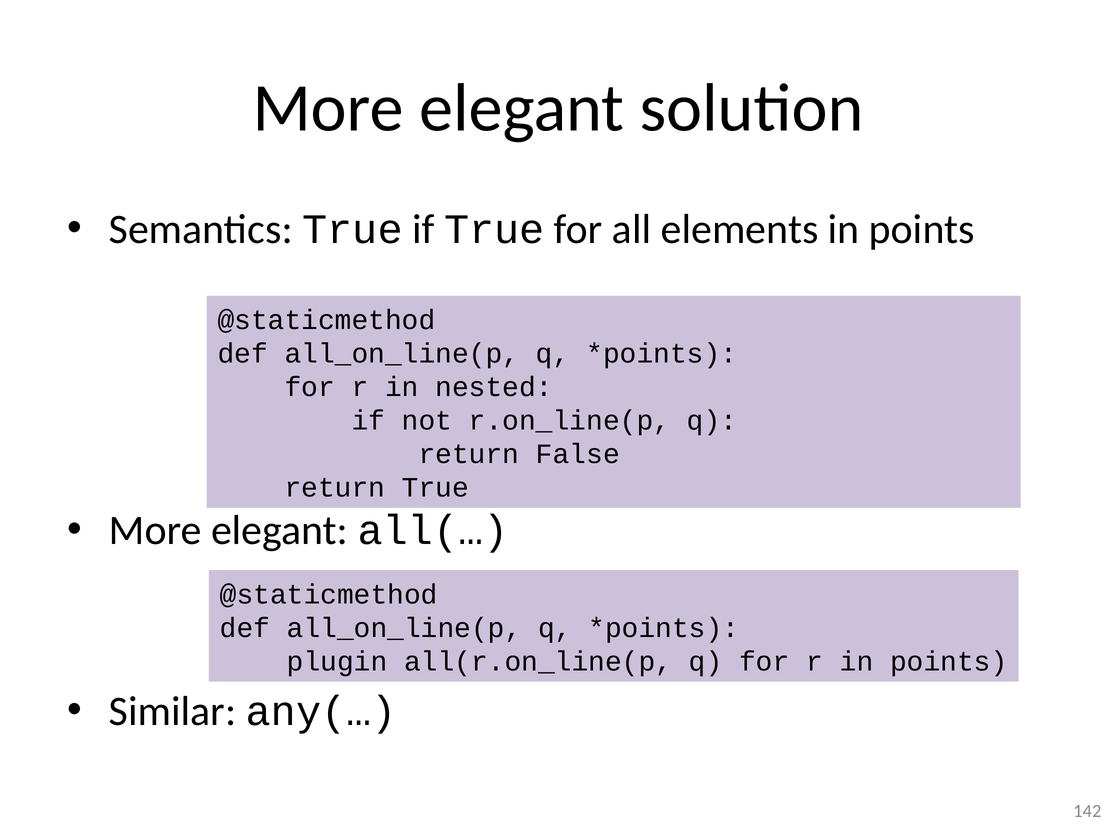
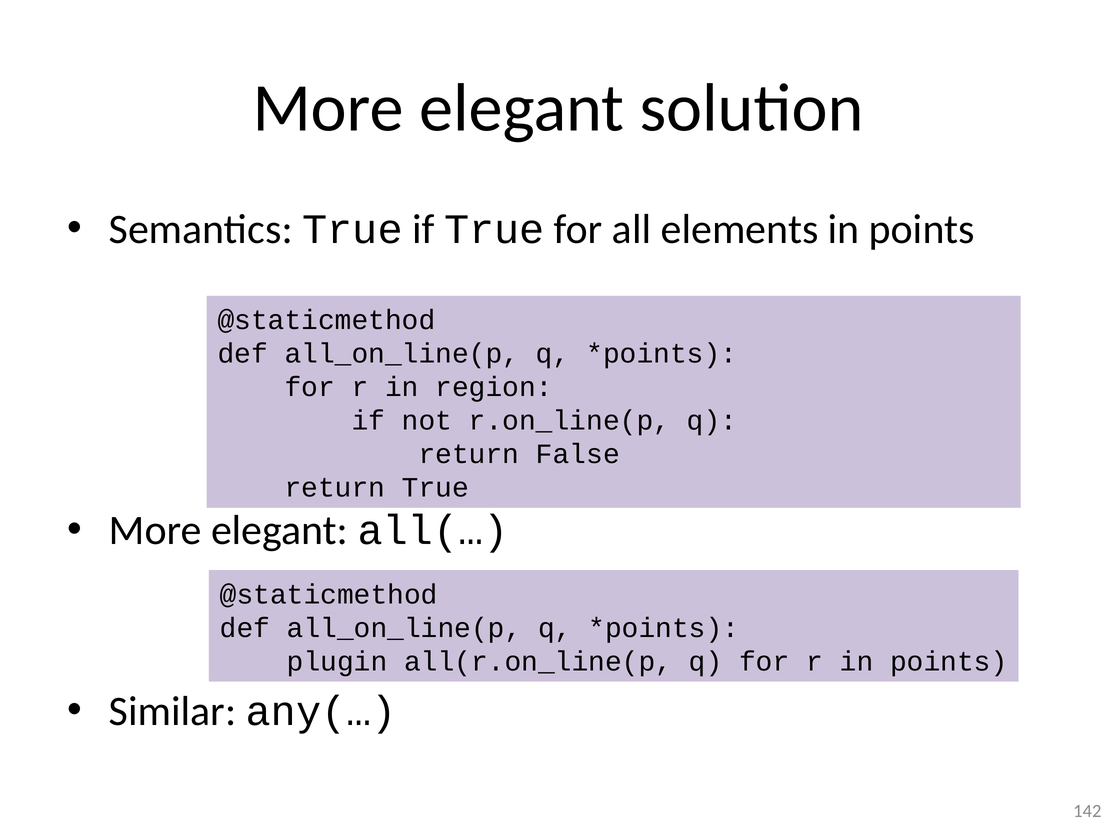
nested: nested -> region
